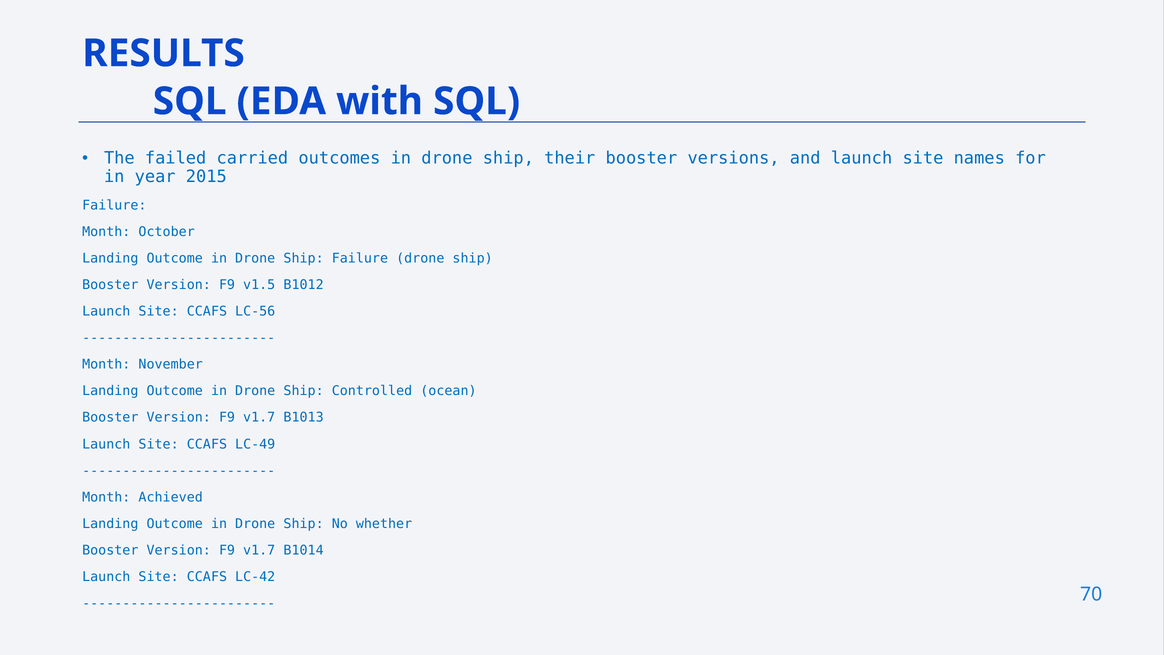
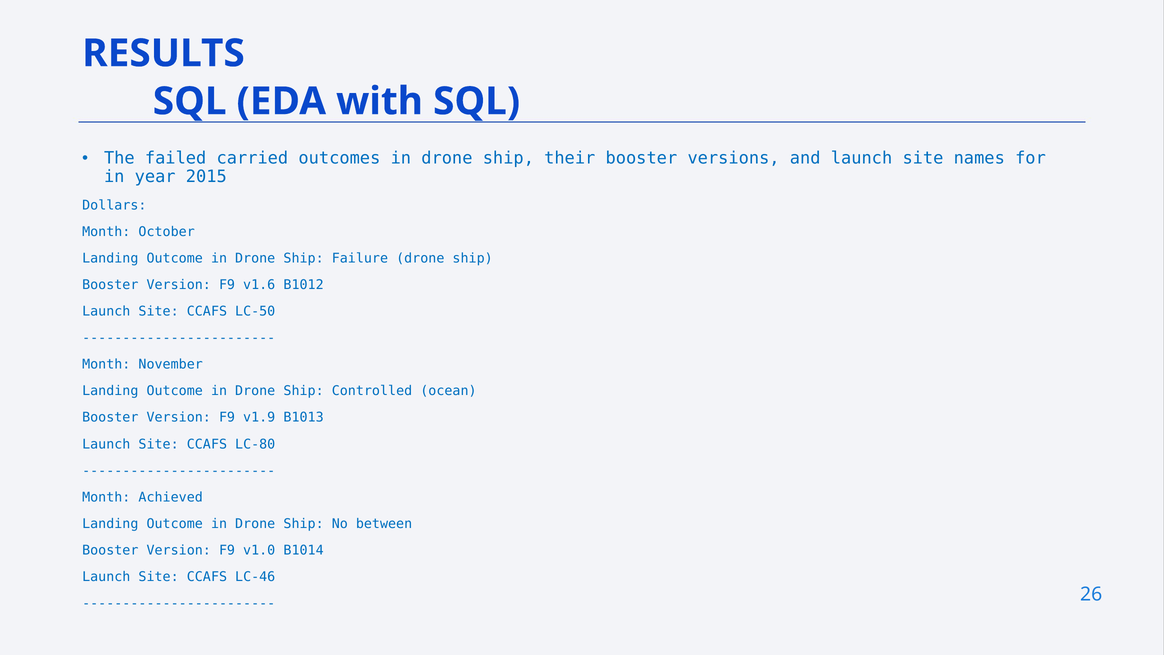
Failure at (114, 205): Failure -> Dollars
v1.5: v1.5 -> v1.6
LC-56: LC-56 -> LC-50
v1.7 at (259, 417): v1.7 -> v1.9
LC-49: LC-49 -> LC-80
whether: whether -> between
v1.7 at (259, 550): v1.7 -> v1.0
LC-42: LC-42 -> LC-46
70: 70 -> 26
